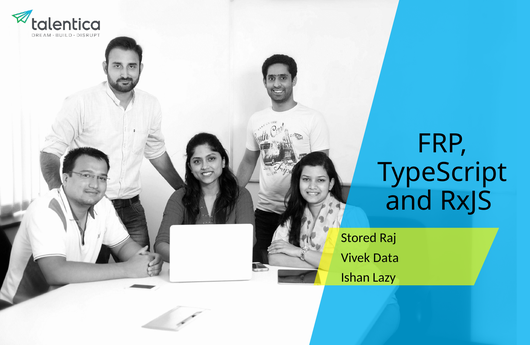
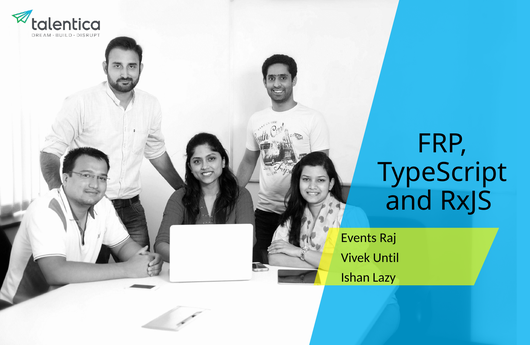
Stored: Stored -> Events
Data: Data -> Until
